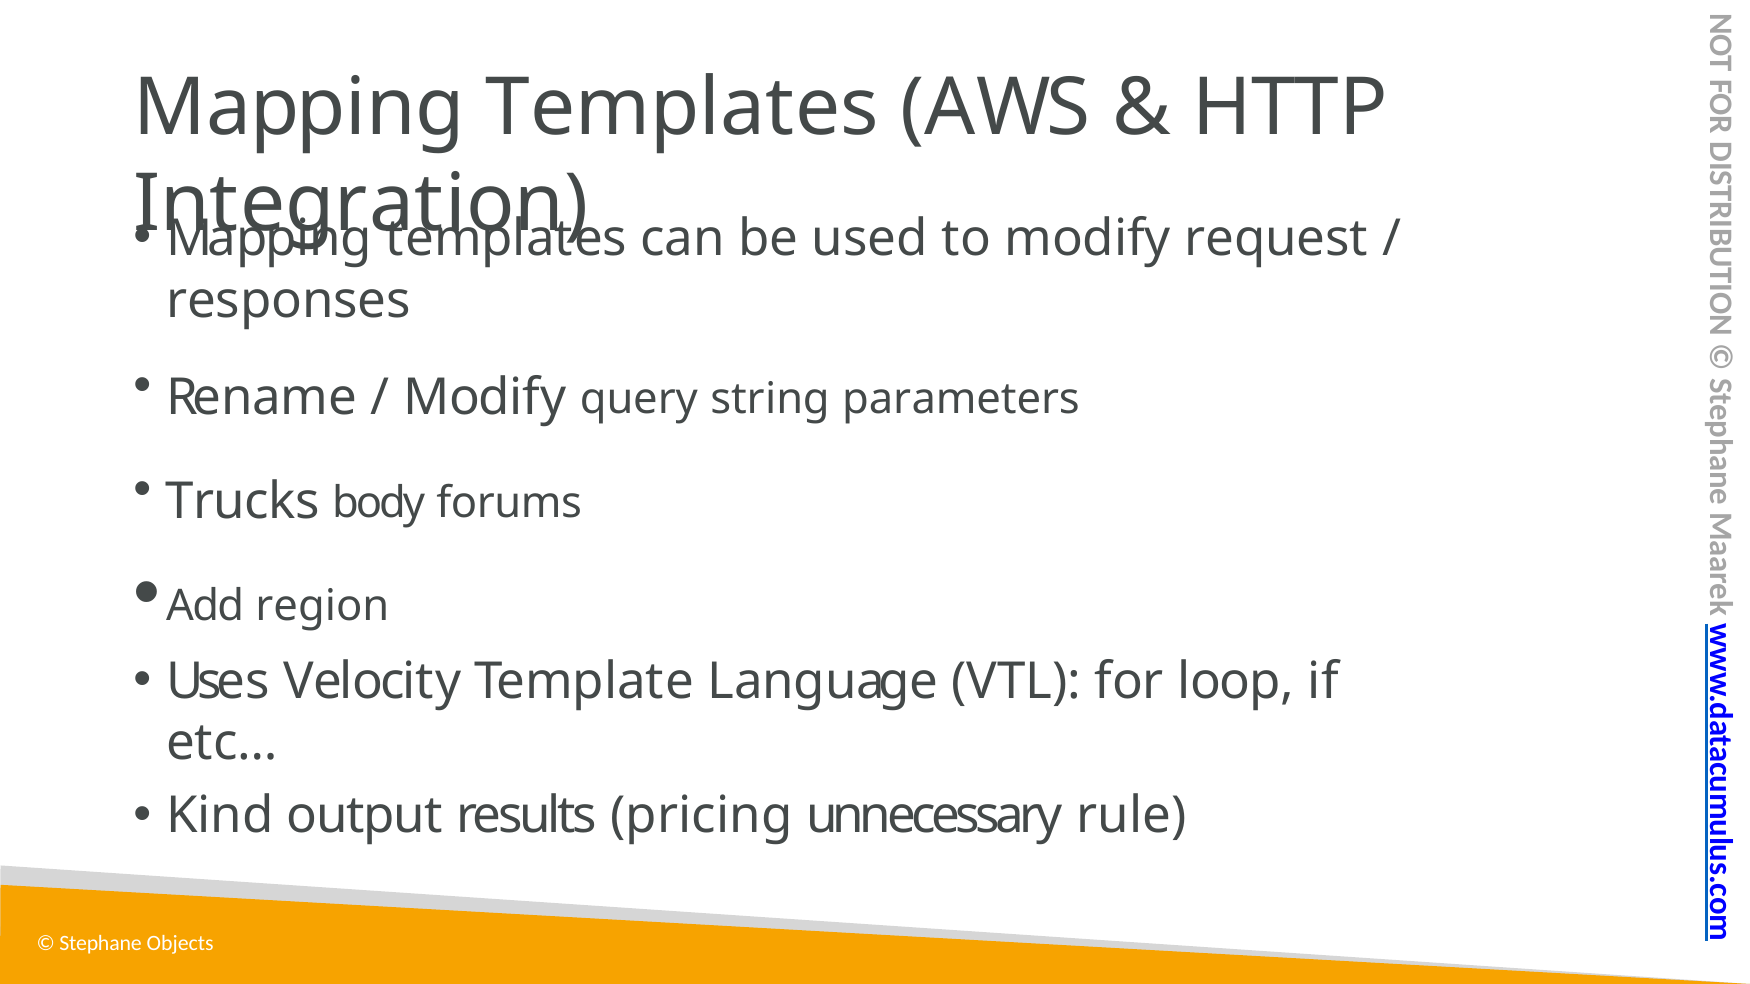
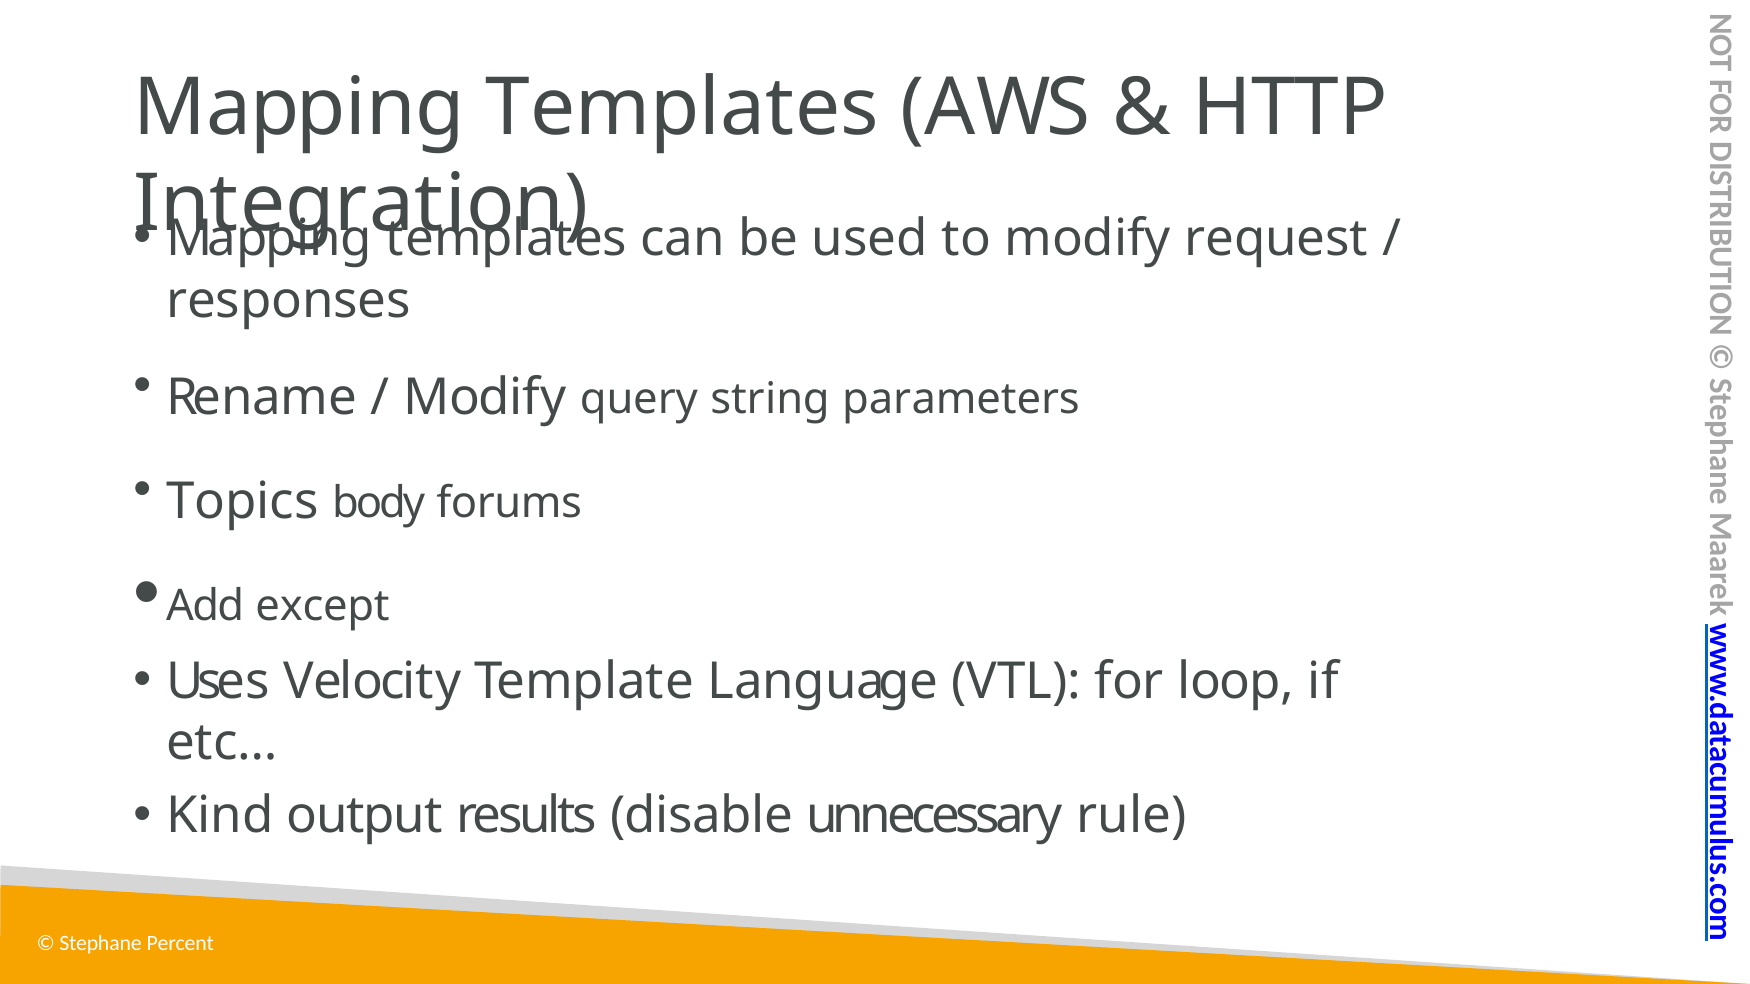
Trucks: Trucks -> Topics
region: region -> except
pricing: pricing -> disable
Objects: Objects -> Percent
